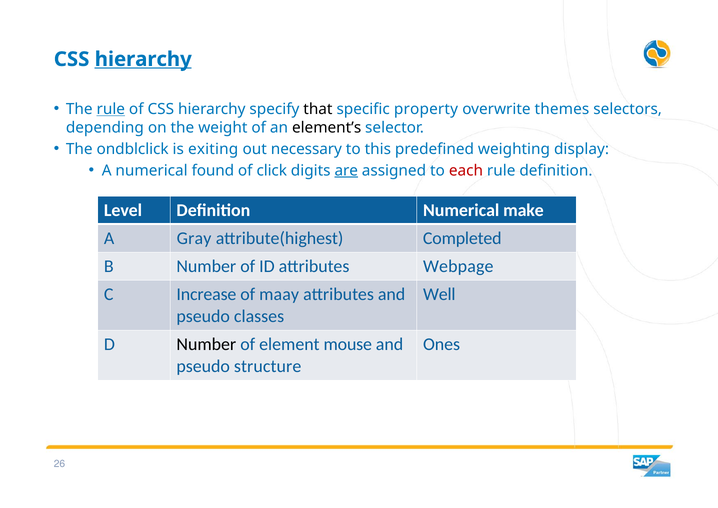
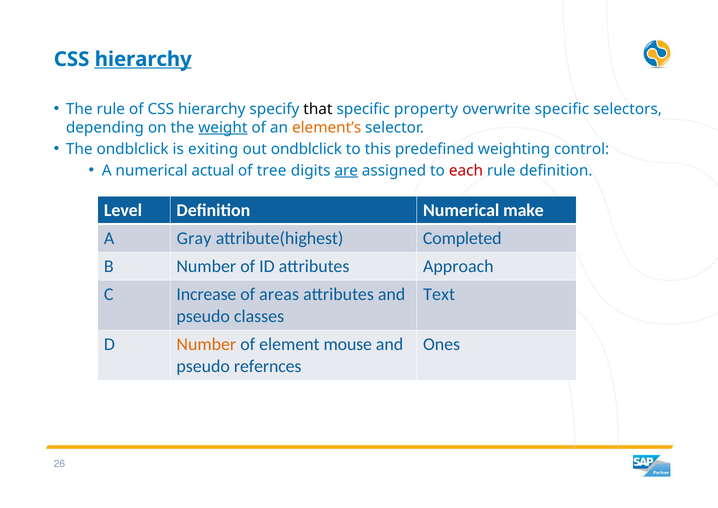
rule at (111, 109) underline: present -> none
overwrite themes: themes -> specific
weight underline: none -> present
element’s colour: black -> orange
out necessary: necessary -> ondblclick
display: display -> control
found: found -> actual
click: click -> tree
Webpage: Webpage -> Approach
maay: maay -> areas
Well: Well -> Text
Number at (206, 344) colour: black -> orange
structure: structure -> refernces
